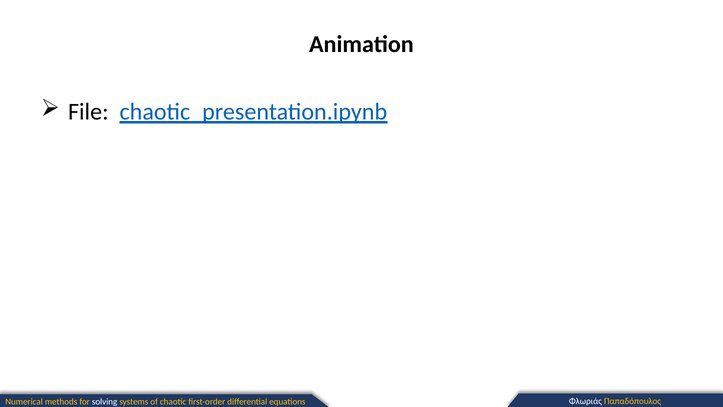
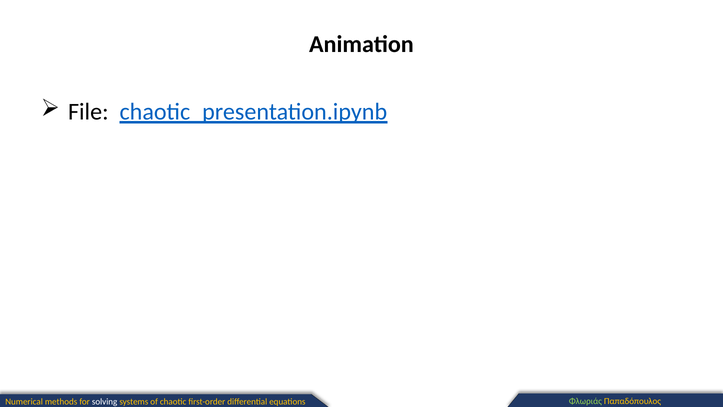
Φλωριάς colour: white -> light green
